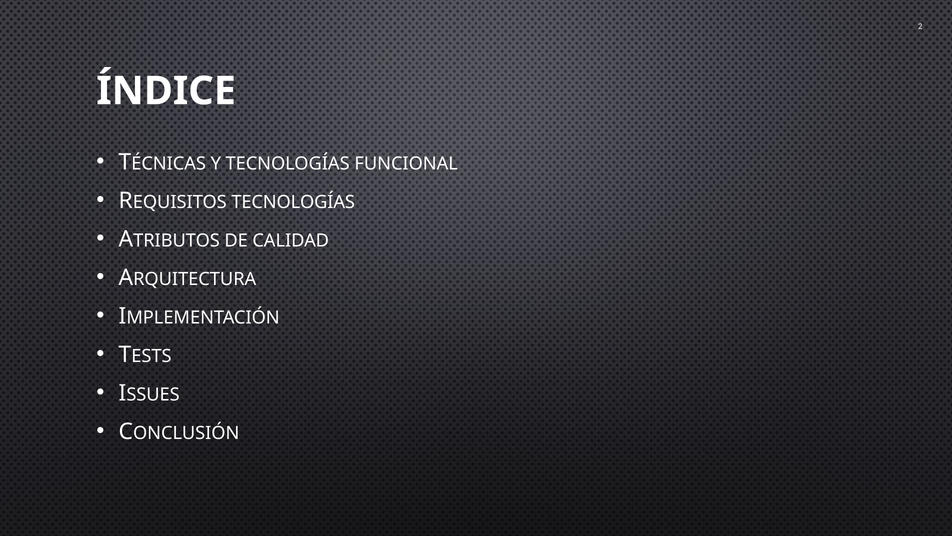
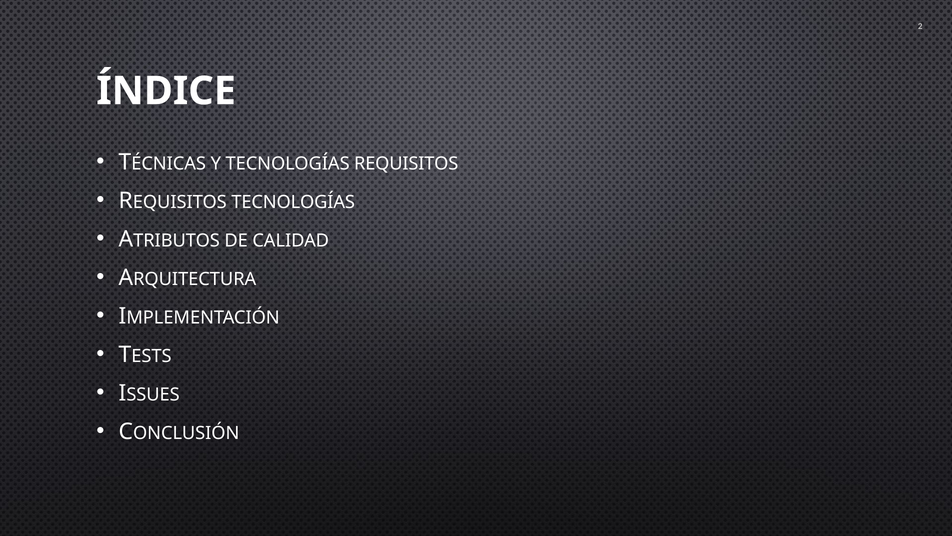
FUNCIONAL: FUNCIONAL -> REQUISITOS
